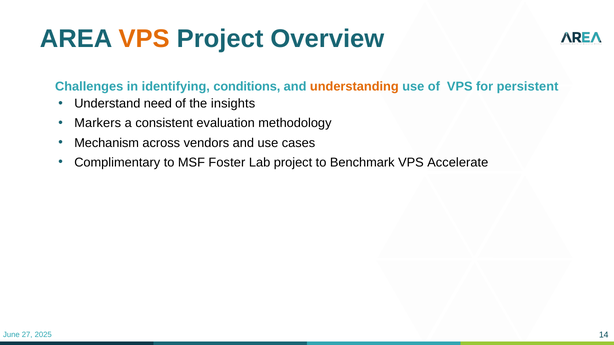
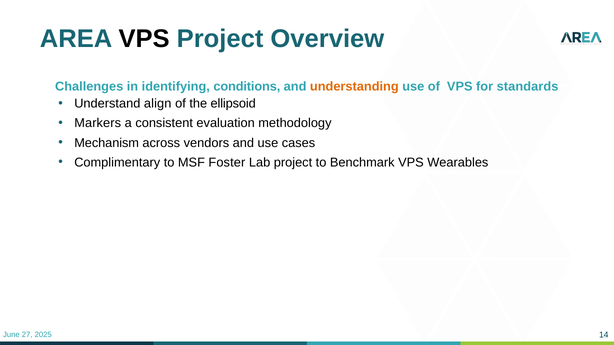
VPS at (144, 39) colour: orange -> black
persistent: persistent -> standards
need: need -> align
insights: insights -> ellipsoid
Accelerate: Accelerate -> Wearables
